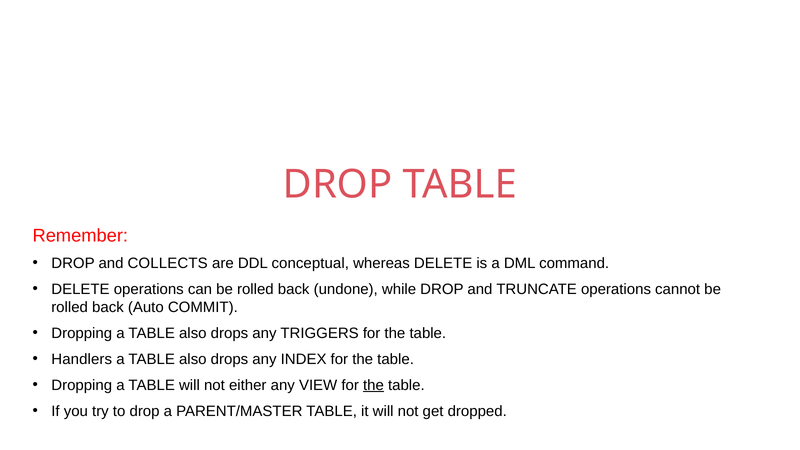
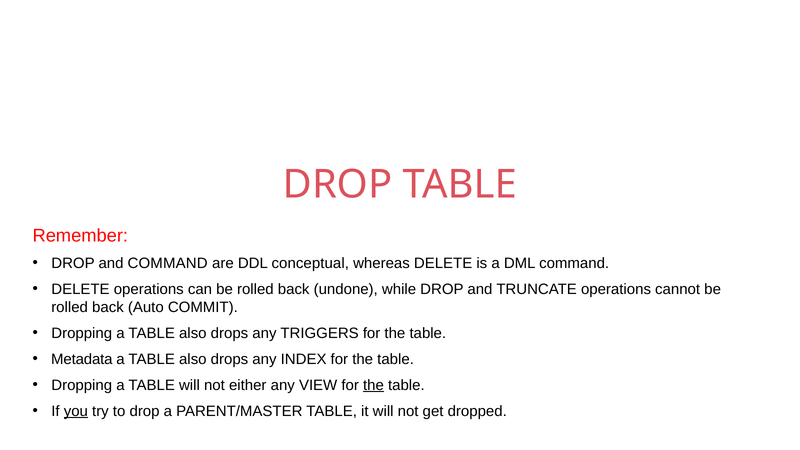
and COLLECTS: COLLECTS -> COMMAND
Handlers: Handlers -> Metadata
you underline: none -> present
